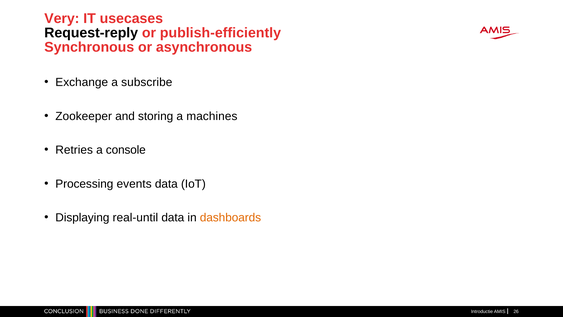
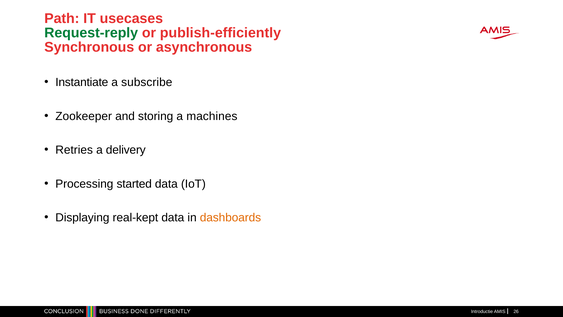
Very: Very -> Path
Request-reply colour: black -> green
Exchange: Exchange -> Instantiate
console: console -> delivery
events: events -> started
real-until: real-until -> real-kept
